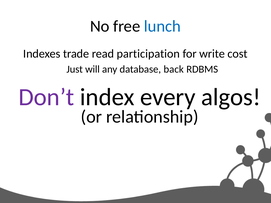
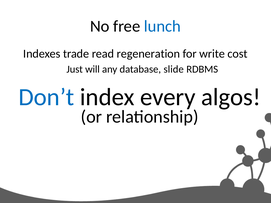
participation: participation -> regeneration
back: back -> slide
Don’t colour: purple -> blue
